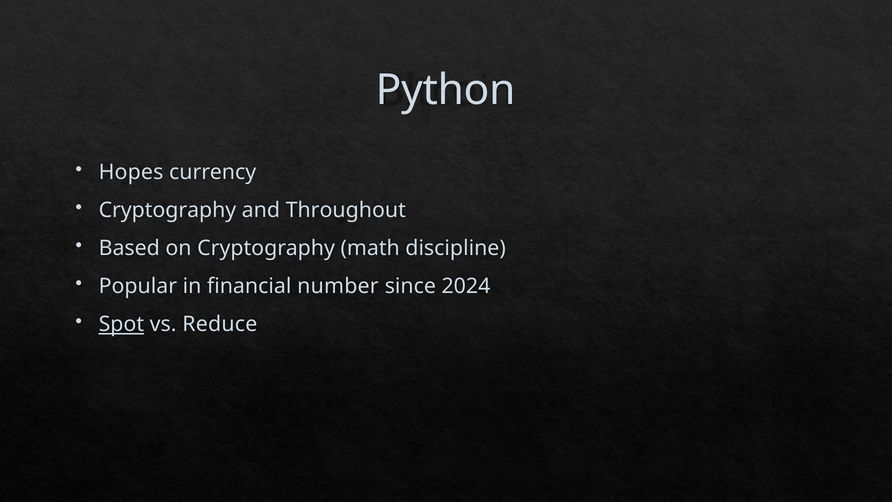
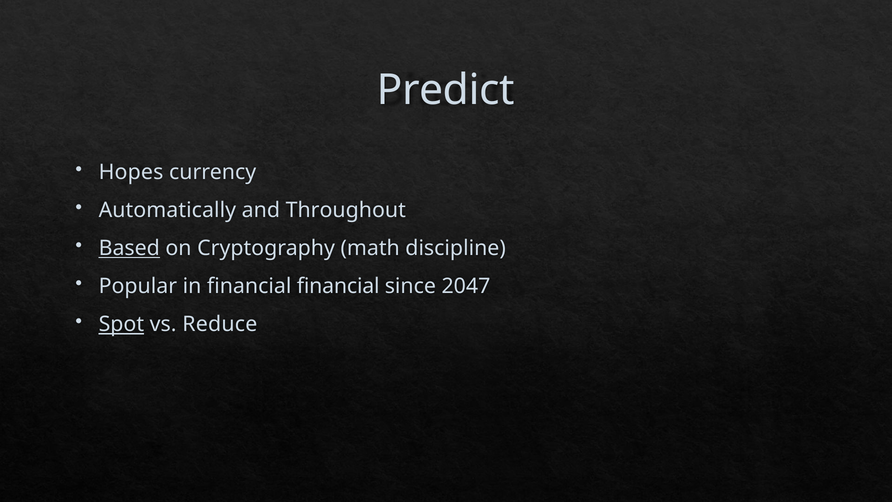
Python: Python -> Predict
Cryptography at (167, 210): Cryptography -> Automatically
Based underline: none -> present
financial number: number -> financial
2024: 2024 -> 2047
